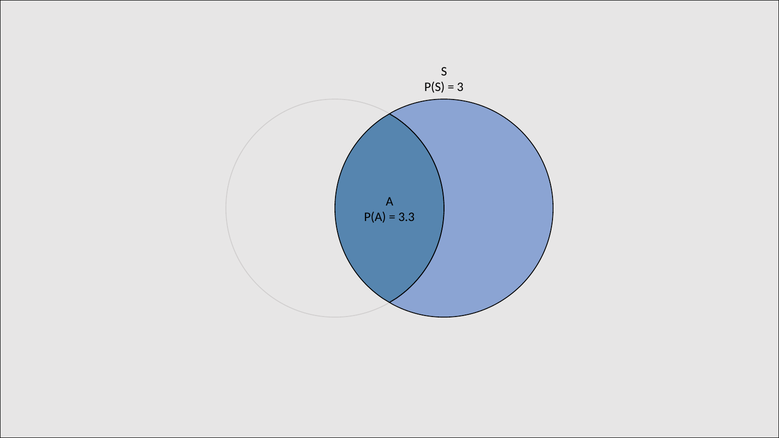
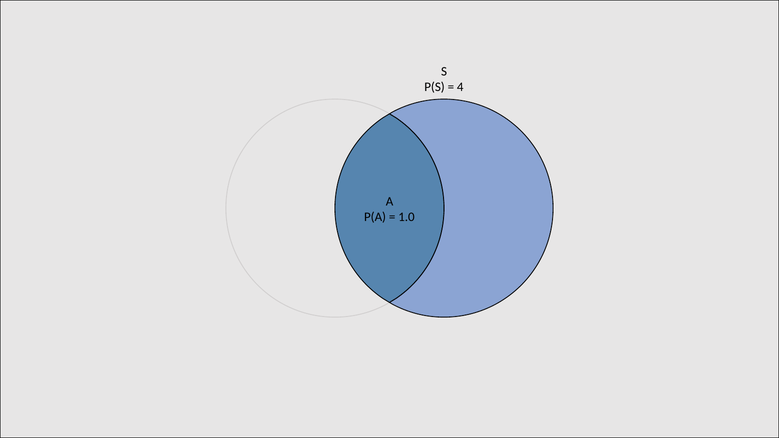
3: 3 -> 4
3.3: 3.3 -> 1.0
